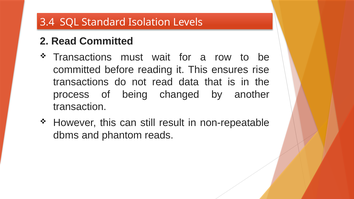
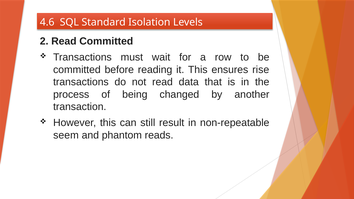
3.4: 3.4 -> 4.6
dbms: dbms -> seem
